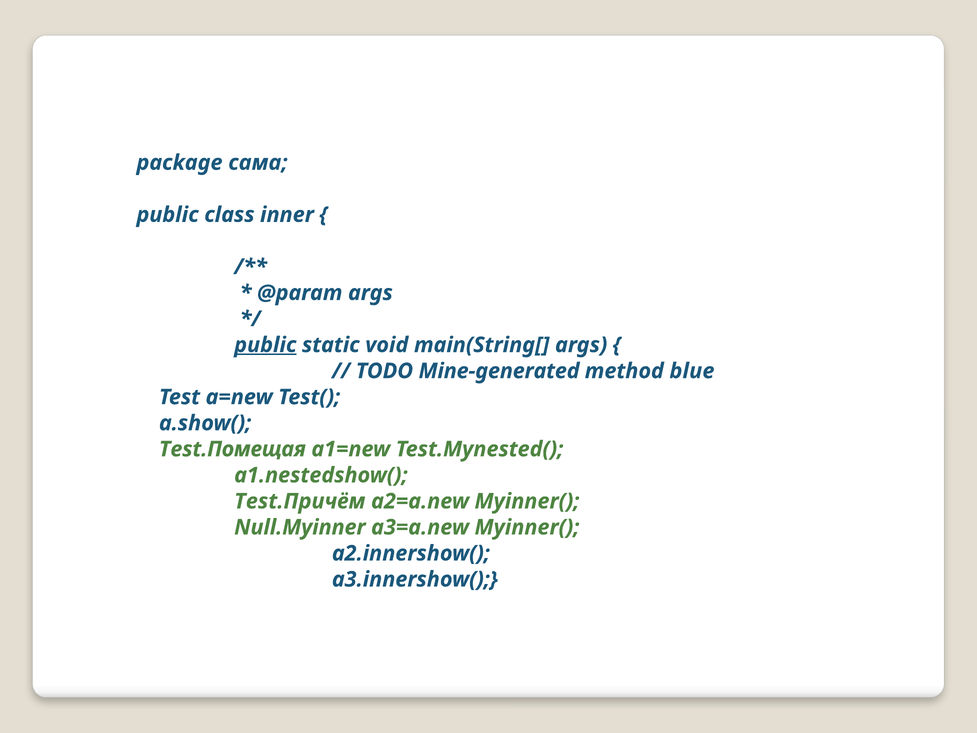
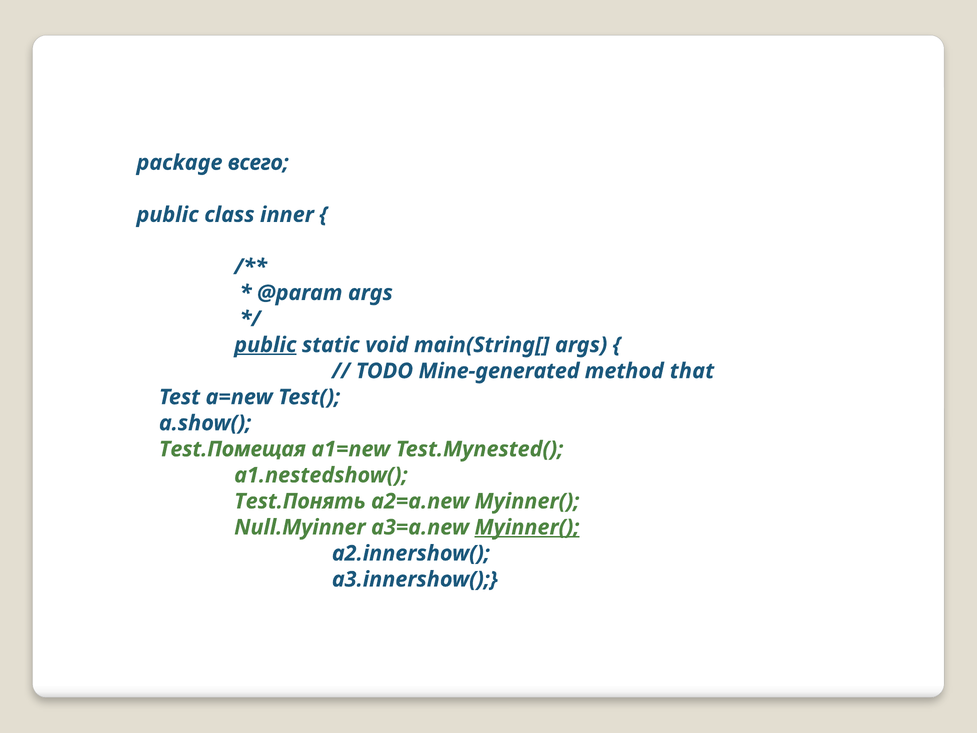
сама: сама -> всего
blue: blue -> that
Test.Причём: Test.Причём -> Test.Понять
Myinner( at (527, 527) underline: none -> present
